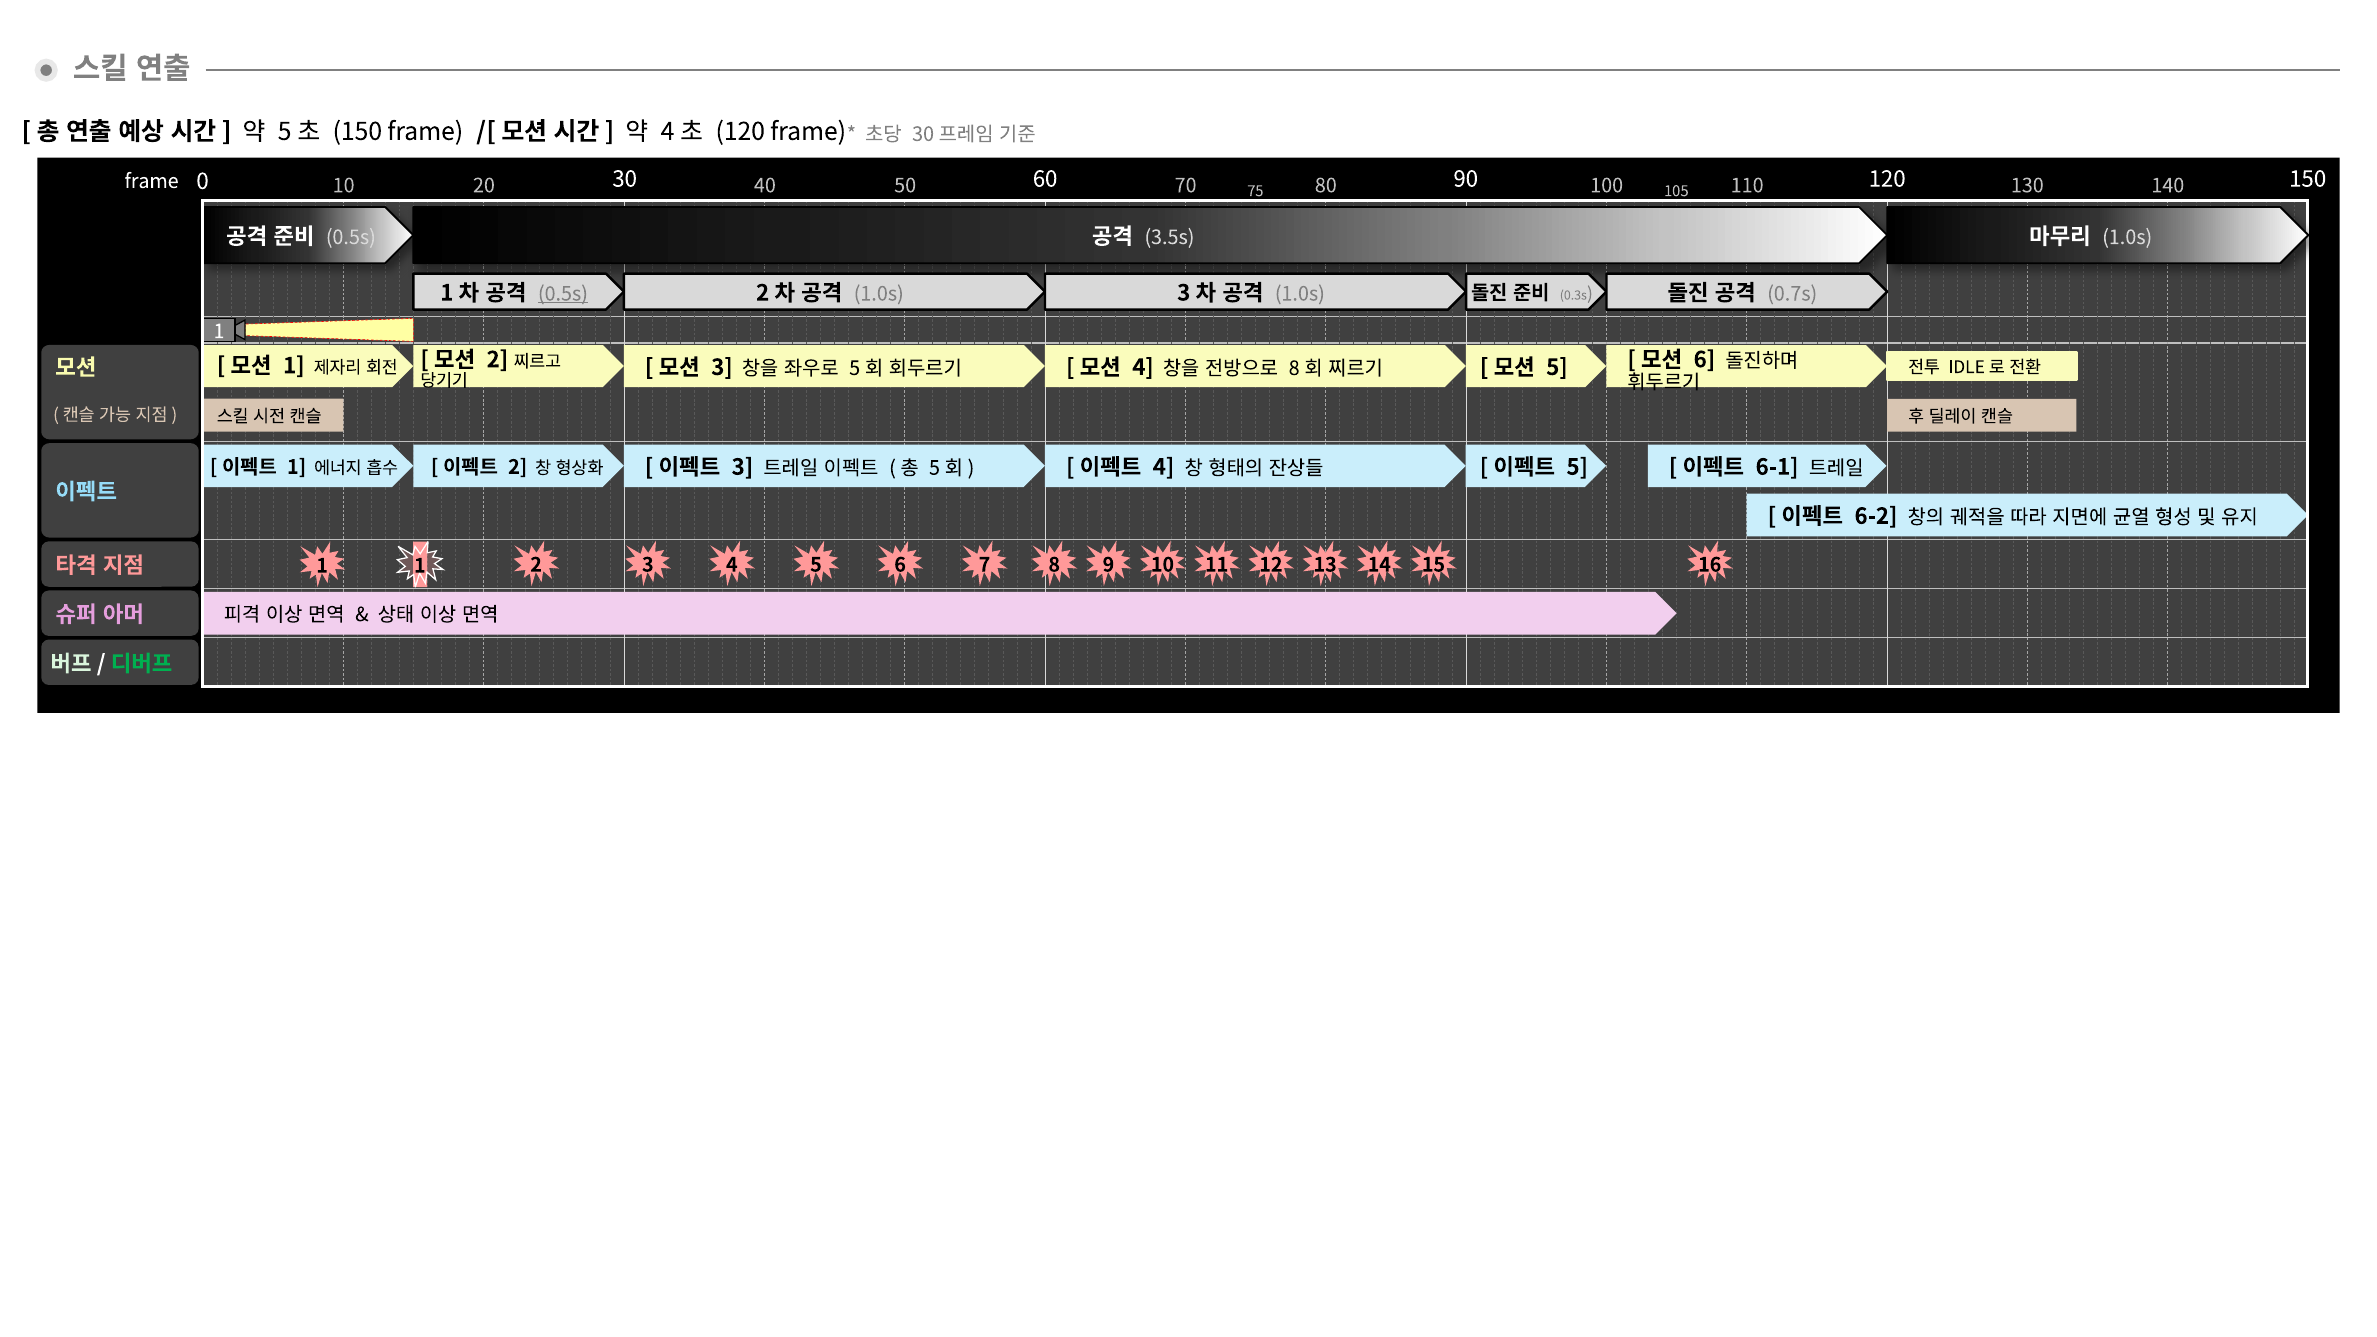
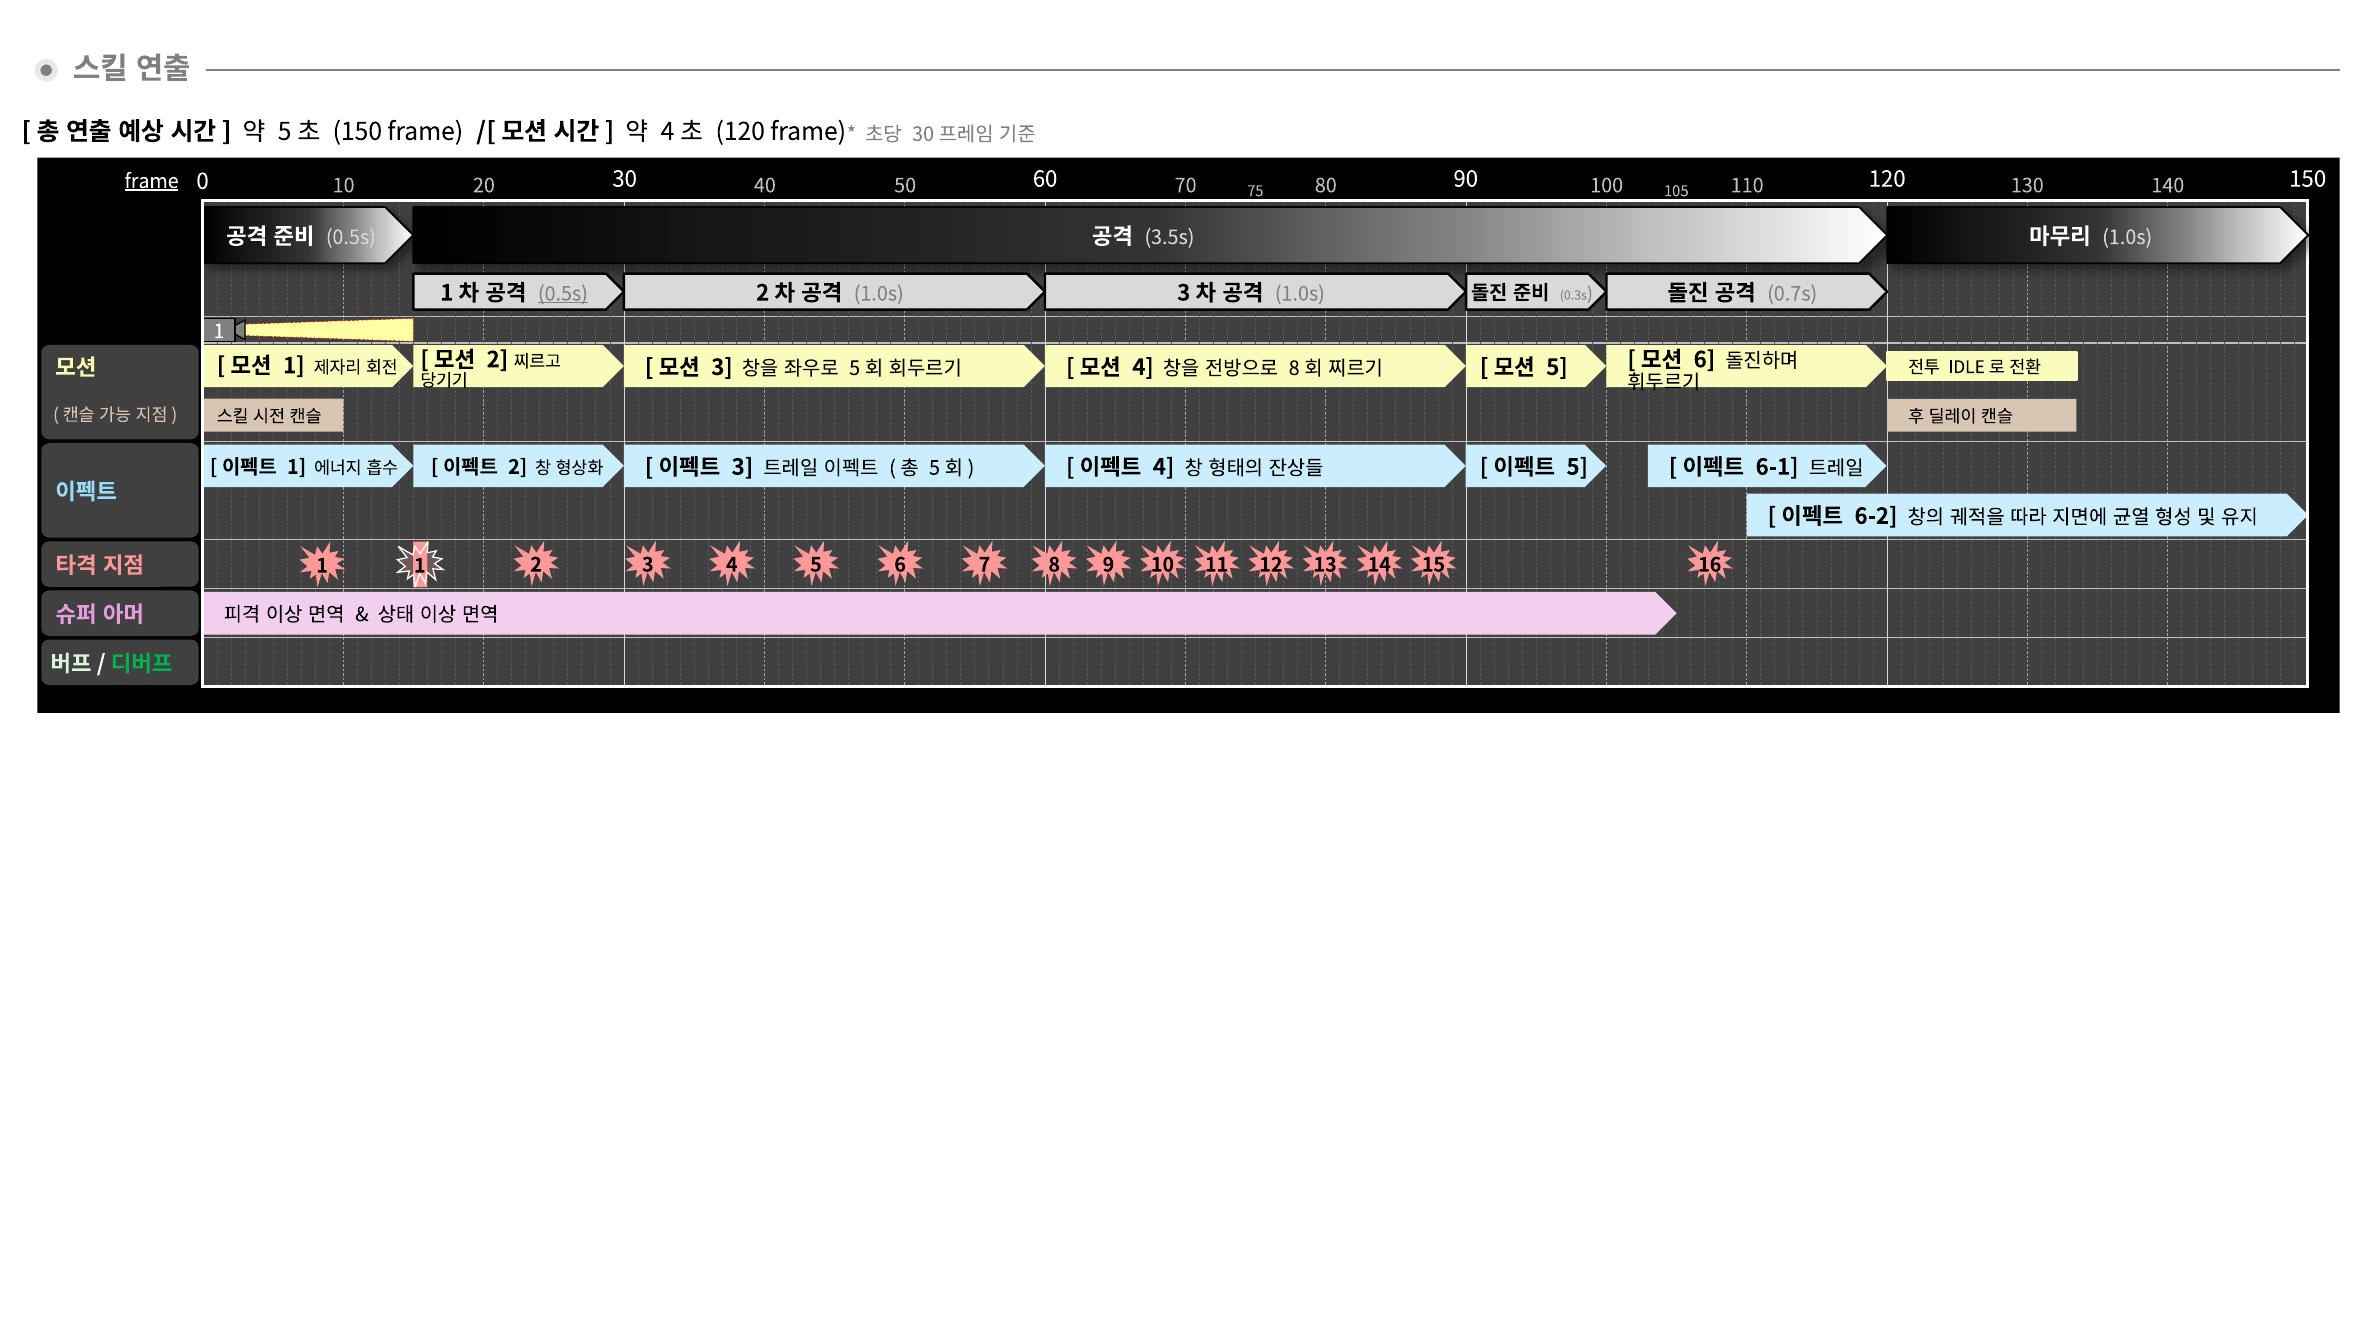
frame at (152, 181) underline: none -> present
